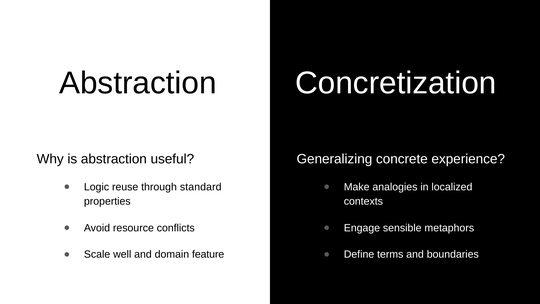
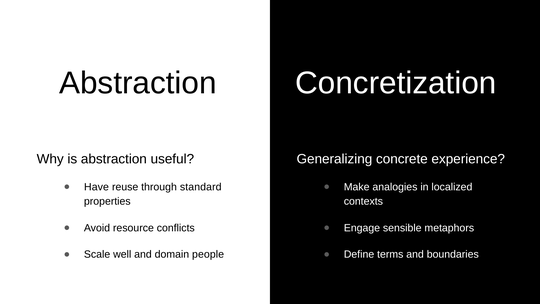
Logic: Logic -> Have
feature: feature -> people
